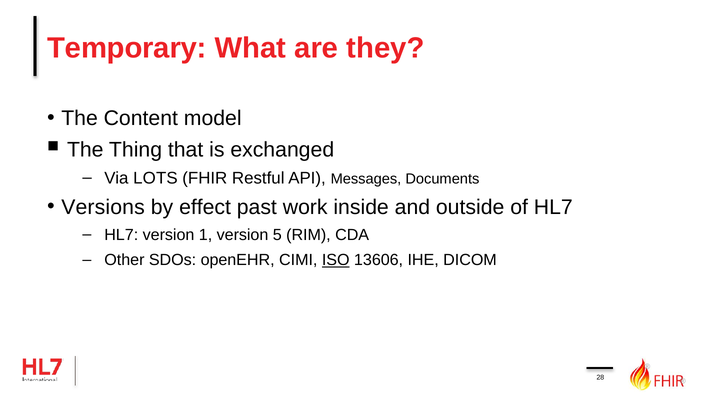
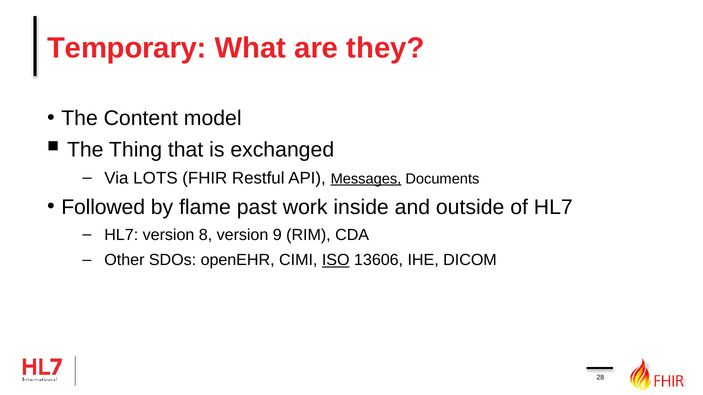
Messages underline: none -> present
Versions: Versions -> Followed
effect: effect -> flame
1: 1 -> 8
5: 5 -> 9
